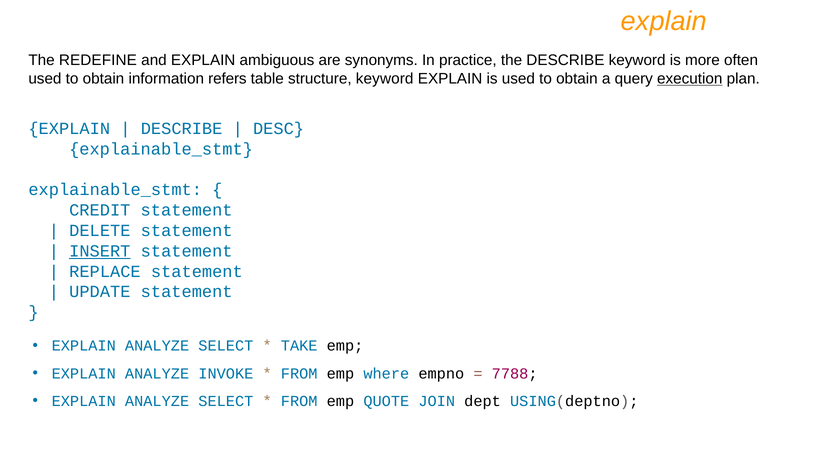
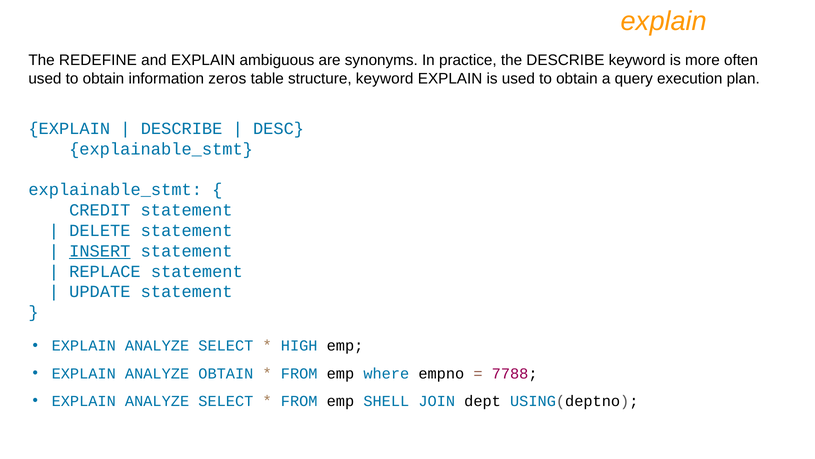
refers: refers -> zeros
execution underline: present -> none
TAKE: TAKE -> HIGH
ANALYZE INVOKE: INVOKE -> OBTAIN
QUOTE: QUOTE -> SHELL
